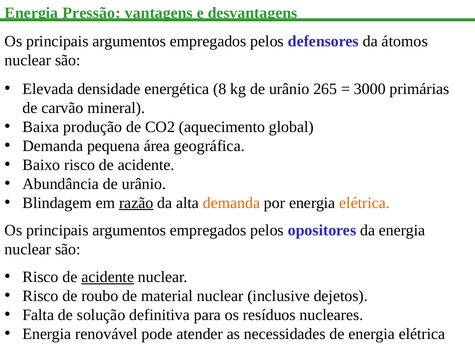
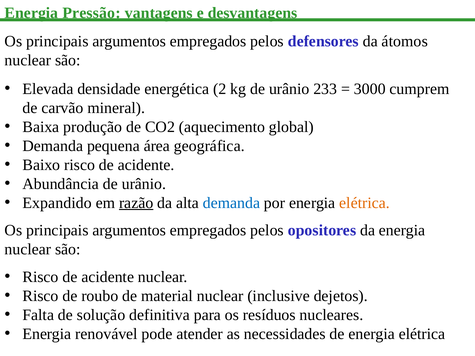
8: 8 -> 2
265: 265 -> 233
primárias: primárias -> cumprem
Blindagem: Blindagem -> Expandido
demanda at (231, 203) colour: orange -> blue
acidente at (108, 277) underline: present -> none
